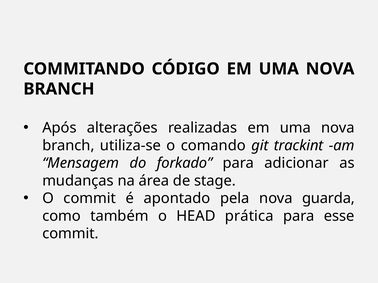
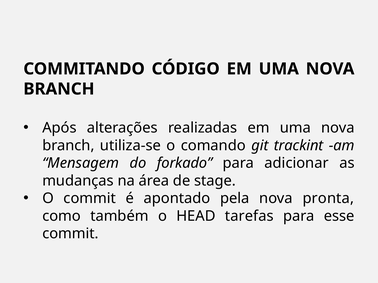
guarda: guarda -> pronta
prática: prática -> tarefas
